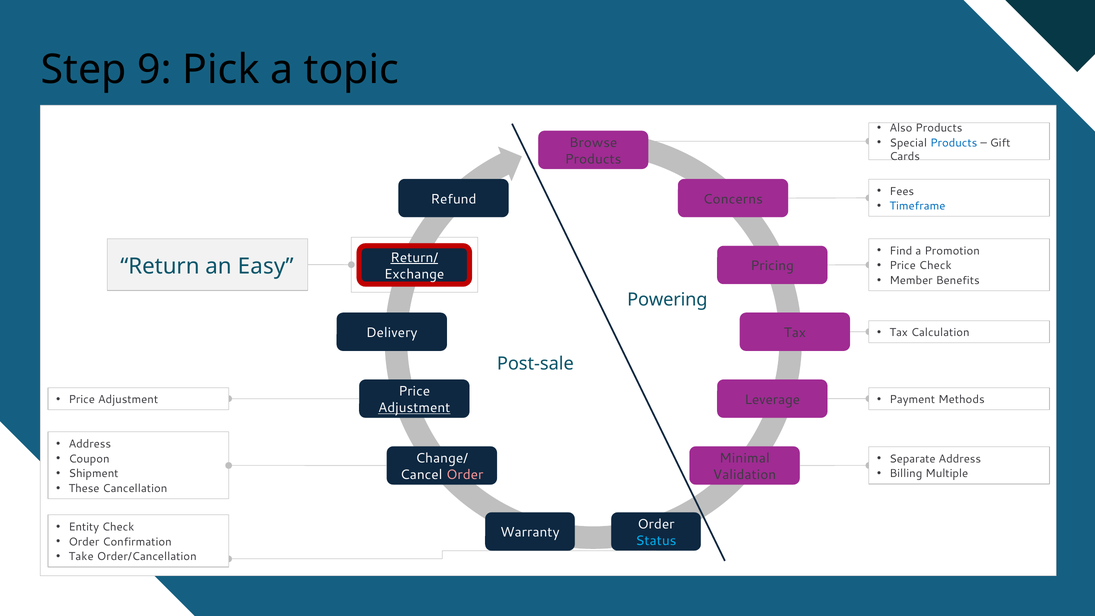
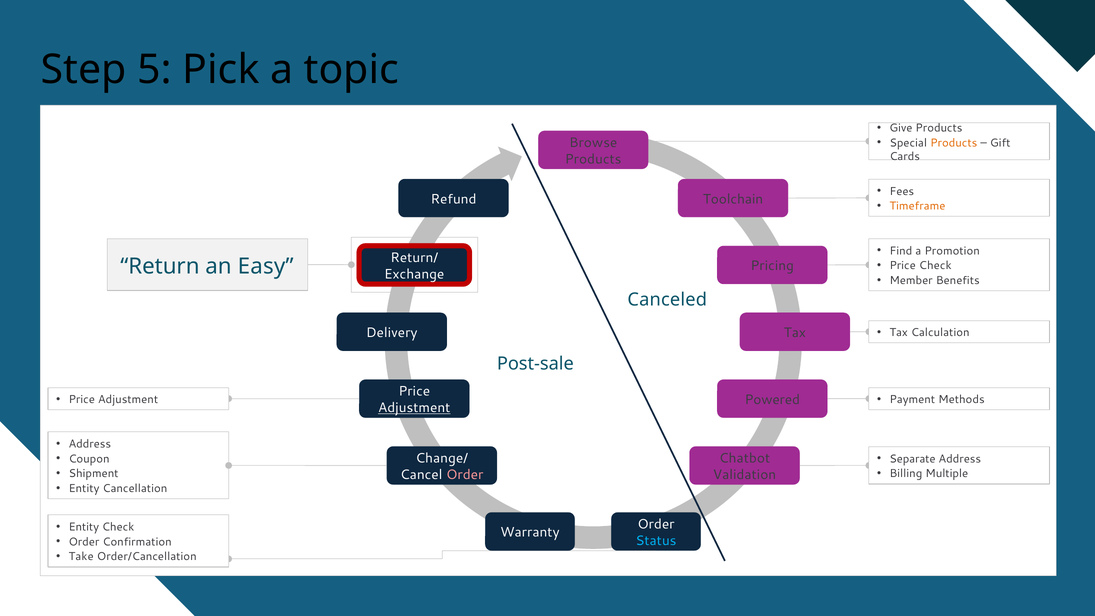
9: 9 -> 5
Also: Also -> Give
Products at (954, 143) colour: blue -> orange
Concerns: Concerns -> Toolchain
Timeframe colour: blue -> orange
Return/ underline: present -> none
Powering: Powering -> Canceled
Leverage: Leverage -> Powered
Minimal: Minimal -> Chatbot
These at (84, 488): These -> Entity
